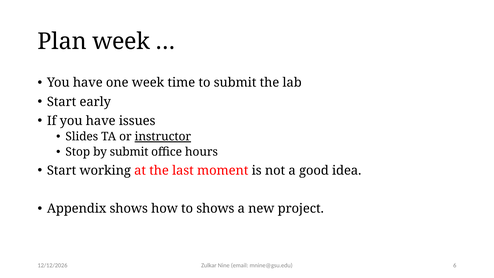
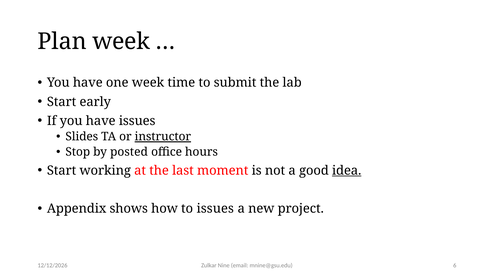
by submit: submit -> posted
idea underline: none -> present
to shows: shows -> issues
